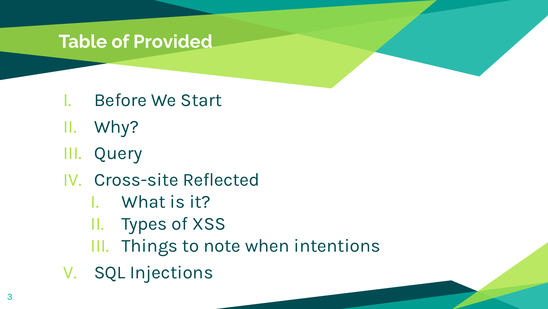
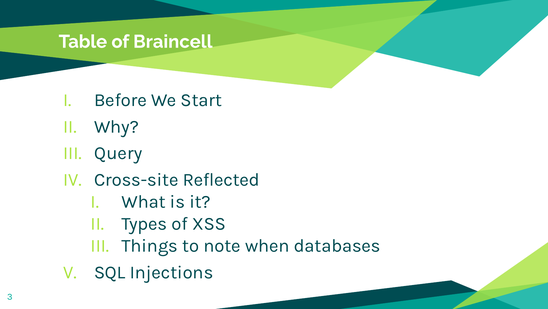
Provided: Provided -> Braincell
intentions: intentions -> databases
